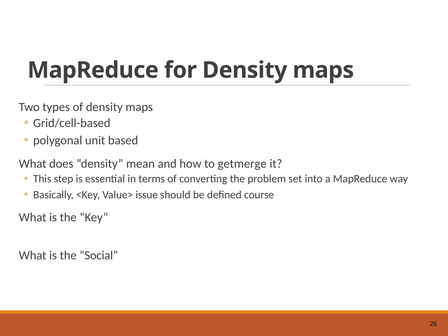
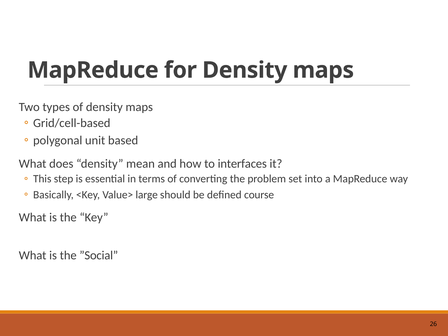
getmerge: getmerge -> interfaces
issue: issue -> large
